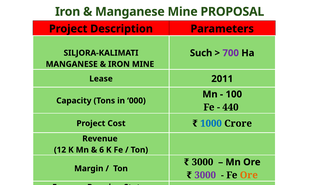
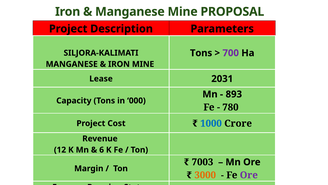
Such at (201, 53): Such -> Tons
2011: 2011 -> 2031
100: 100 -> 893
440: 440 -> 780
3000 at (202, 162): 3000 -> 7003
3000 at (205, 175) colour: purple -> orange
Ore at (249, 175) colour: orange -> purple
